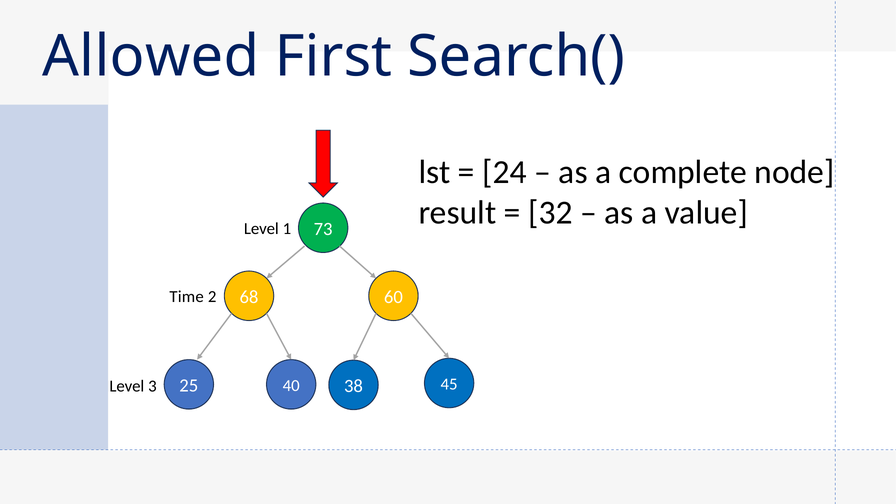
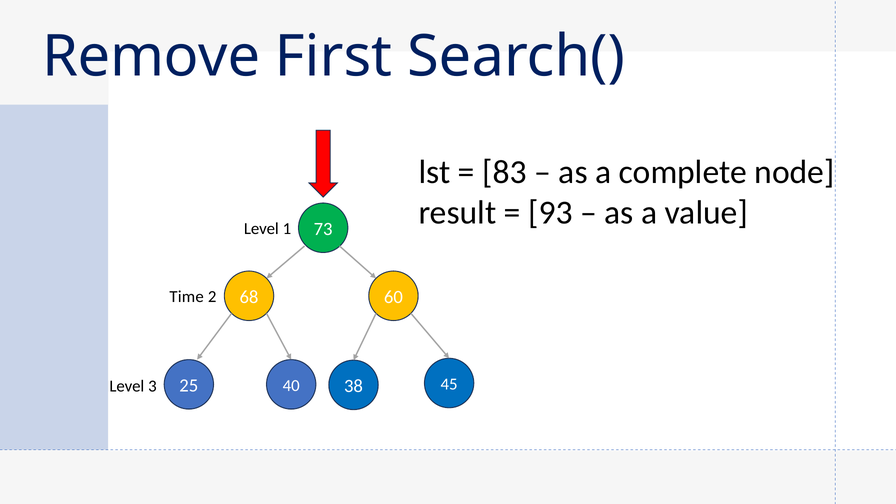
Allowed: Allowed -> Remove
24: 24 -> 83
32: 32 -> 93
